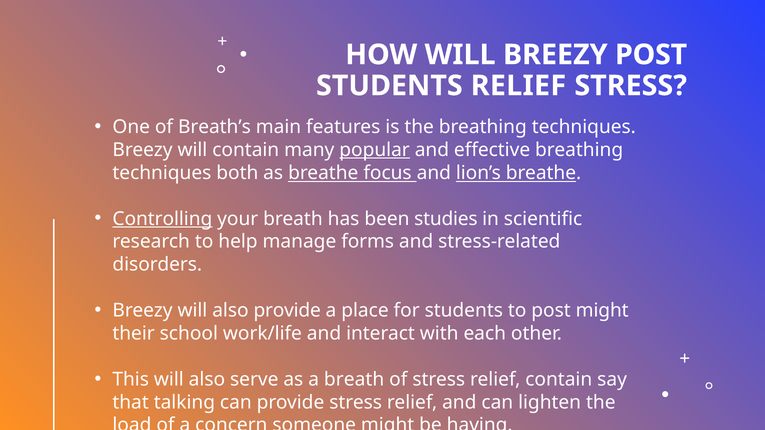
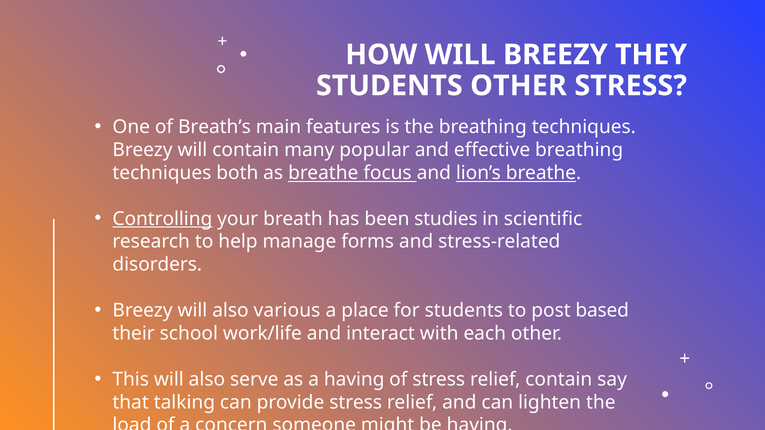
BREEZY POST: POST -> THEY
STUDENTS RELIEF: RELIEF -> OTHER
popular underline: present -> none
also provide: provide -> various
post might: might -> based
a breath: breath -> having
